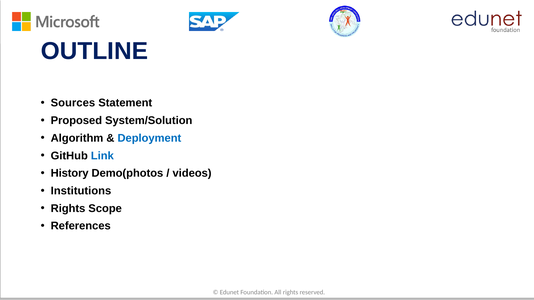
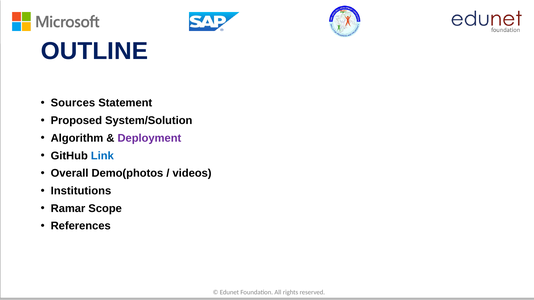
Deployment colour: blue -> purple
History: History -> Overall
Rights at (68, 209): Rights -> Ramar
